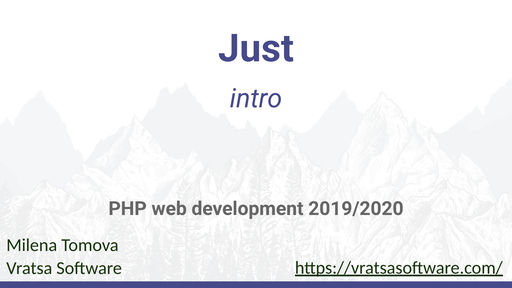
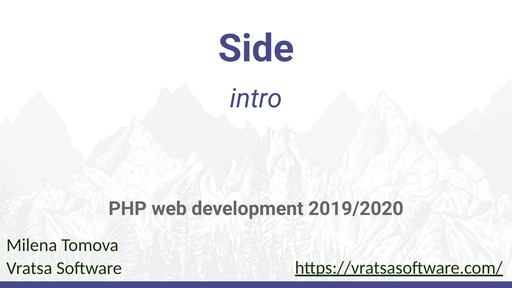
Just: Just -> Side
